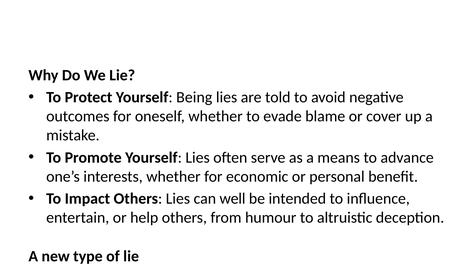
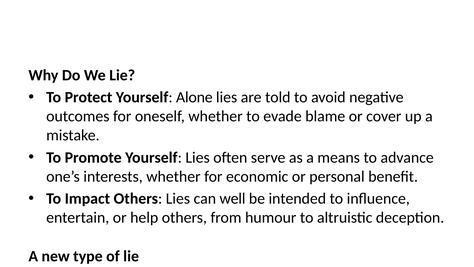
Yourself Being: Being -> Alone
